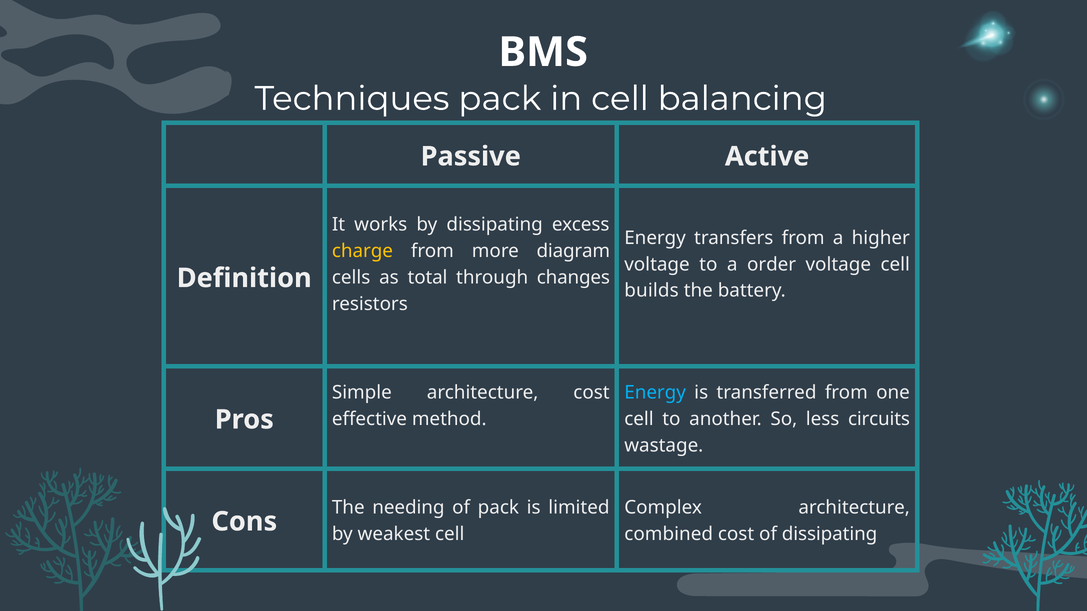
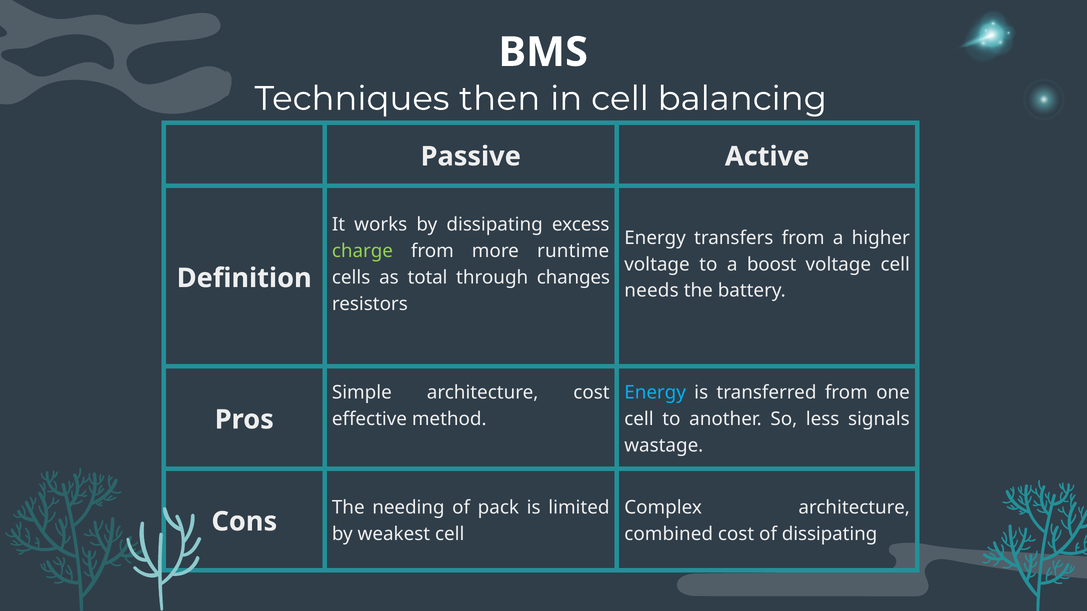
Techniques pack: pack -> then
charge colour: yellow -> light green
diagram: diagram -> runtime
order: order -> boost
builds: builds -> needs
circuits: circuits -> signals
